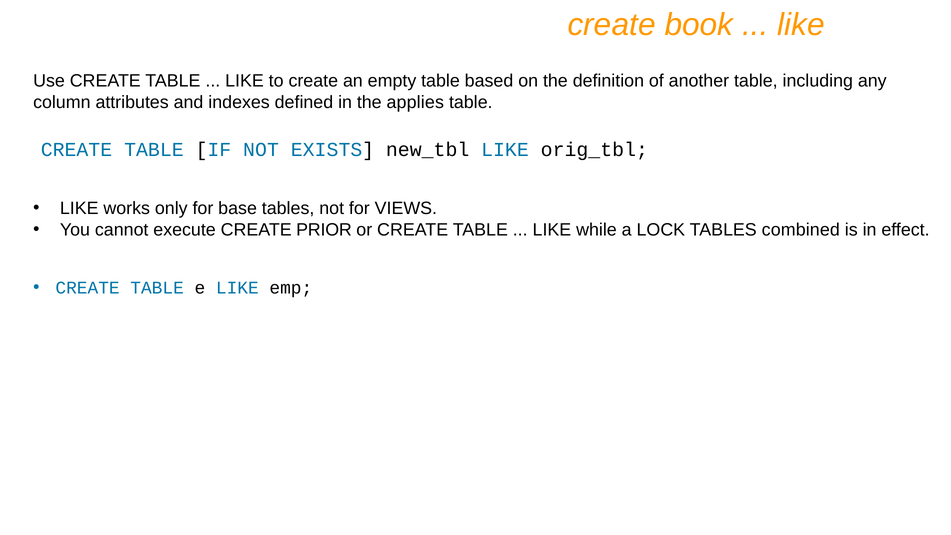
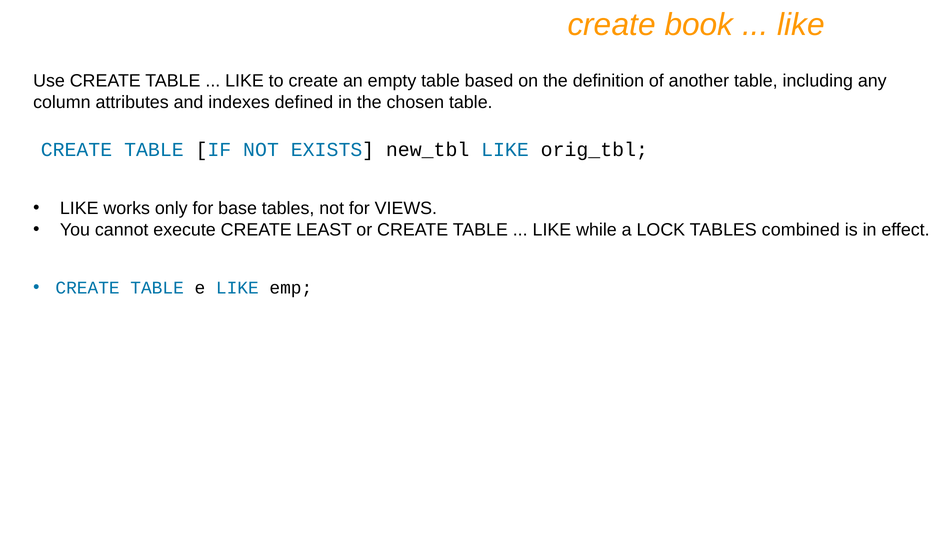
applies: applies -> chosen
PRIOR: PRIOR -> LEAST
